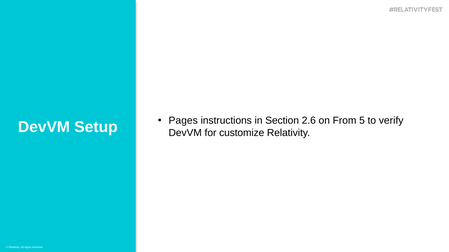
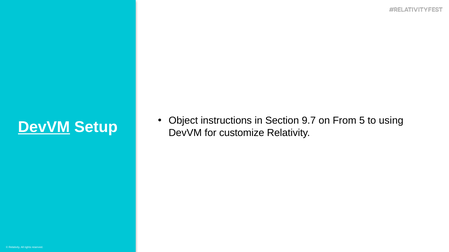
Pages: Pages -> Object
2.6: 2.6 -> 9.7
verify: verify -> using
DevVM at (44, 127) underline: none -> present
